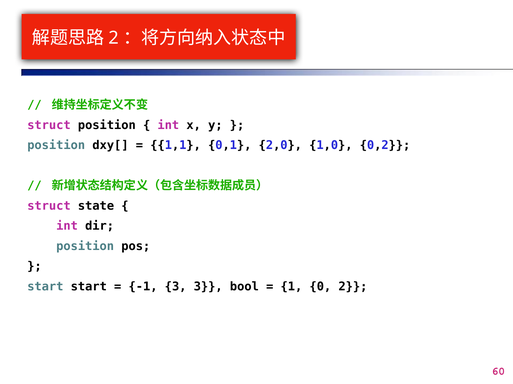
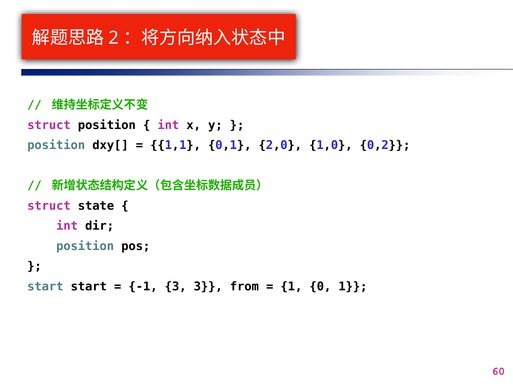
bool: bool -> from
0 2: 2 -> 1
